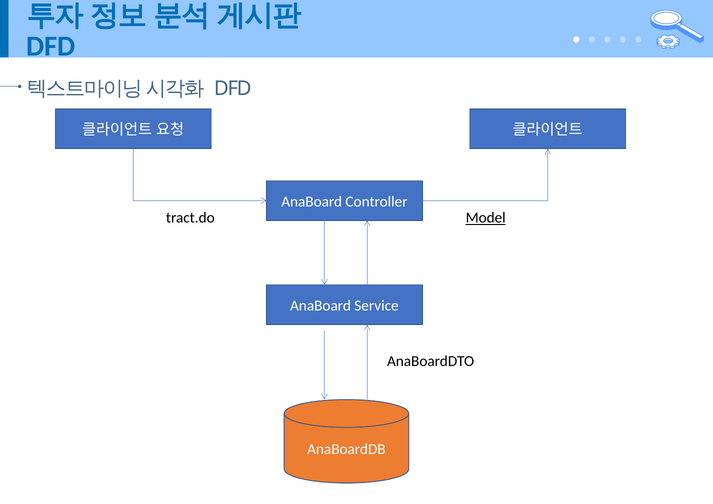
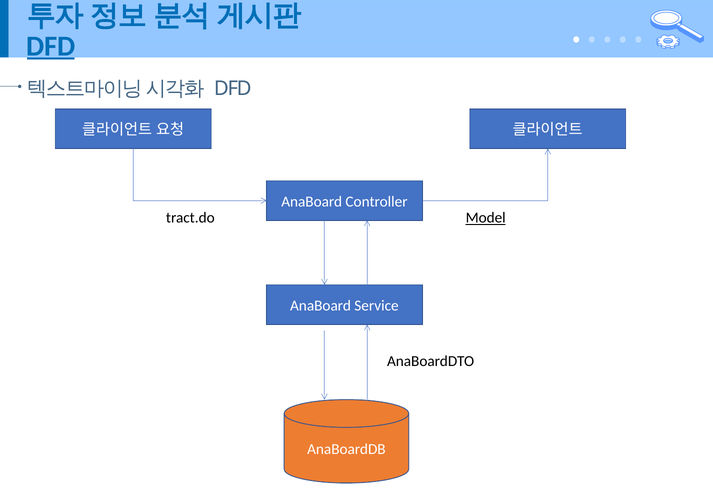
DFD at (51, 46) underline: none -> present
